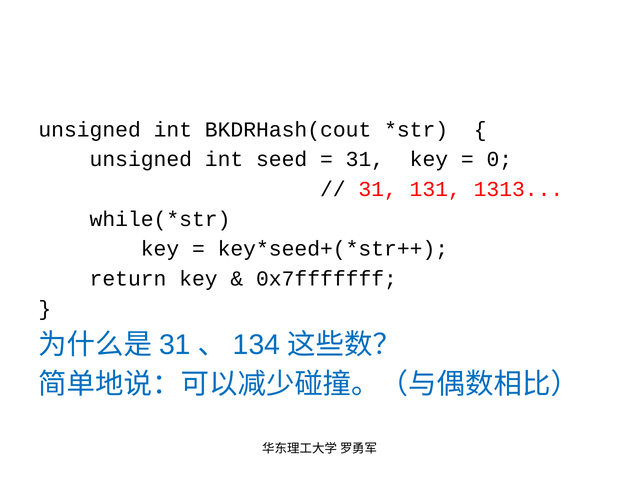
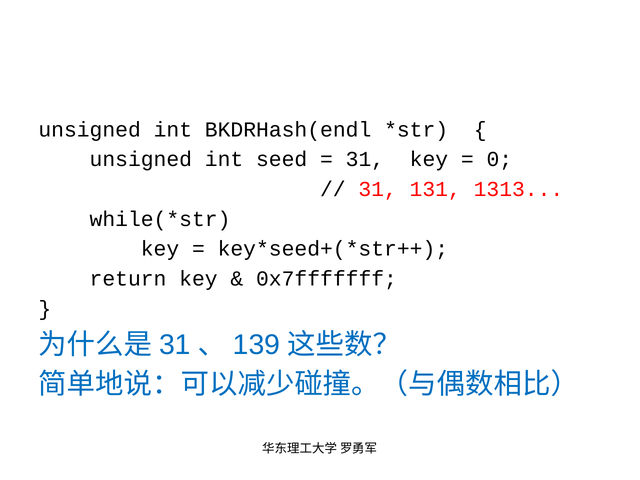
BKDRHash(cout: BKDRHash(cout -> BKDRHash(endl
134: 134 -> 139
